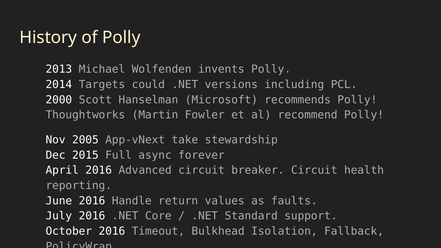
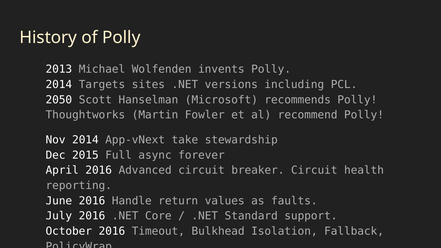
could: could -> sites
2000: 2000 -> 2050
Nov 2005: 2005 -> 2014
